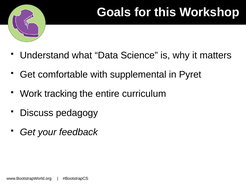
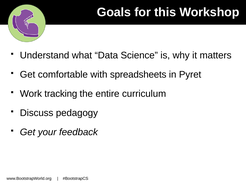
supplemental: supplemental -> spreadsheets
